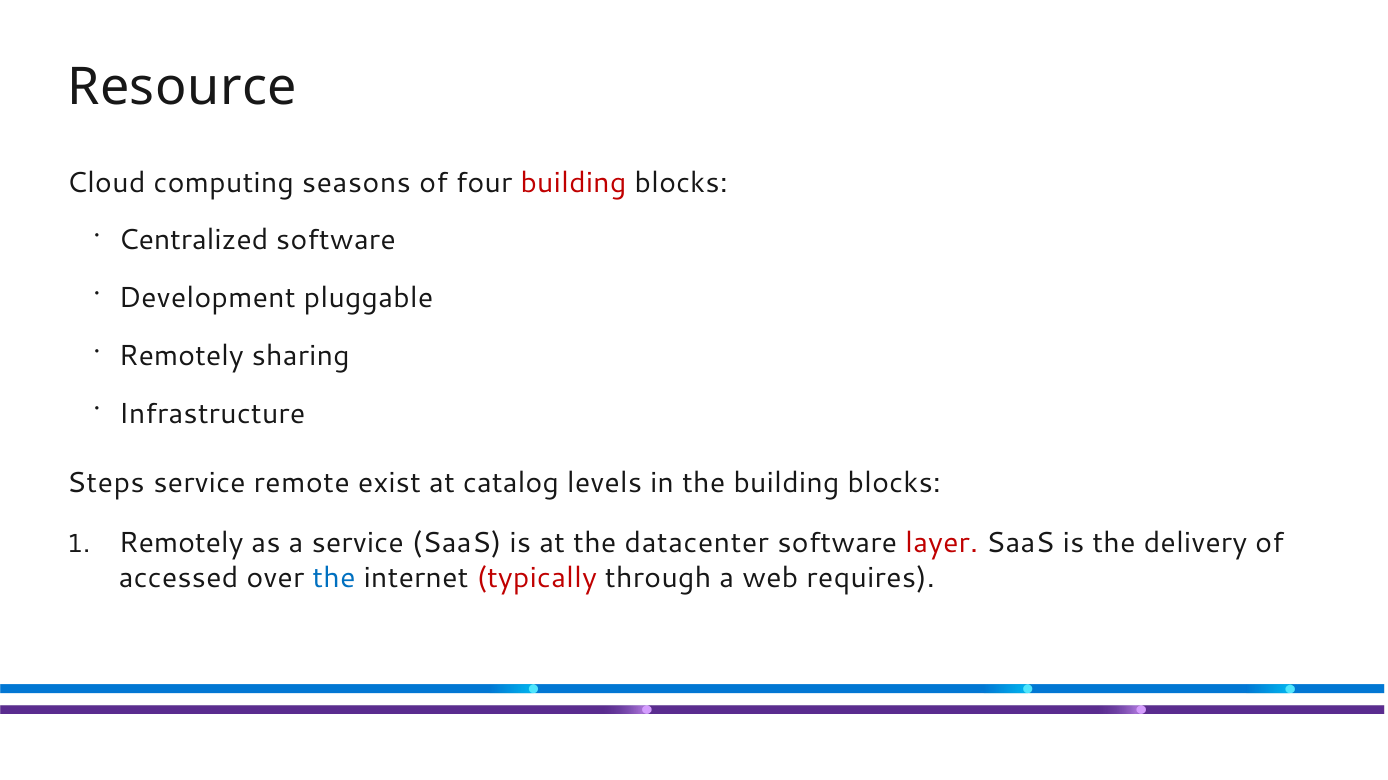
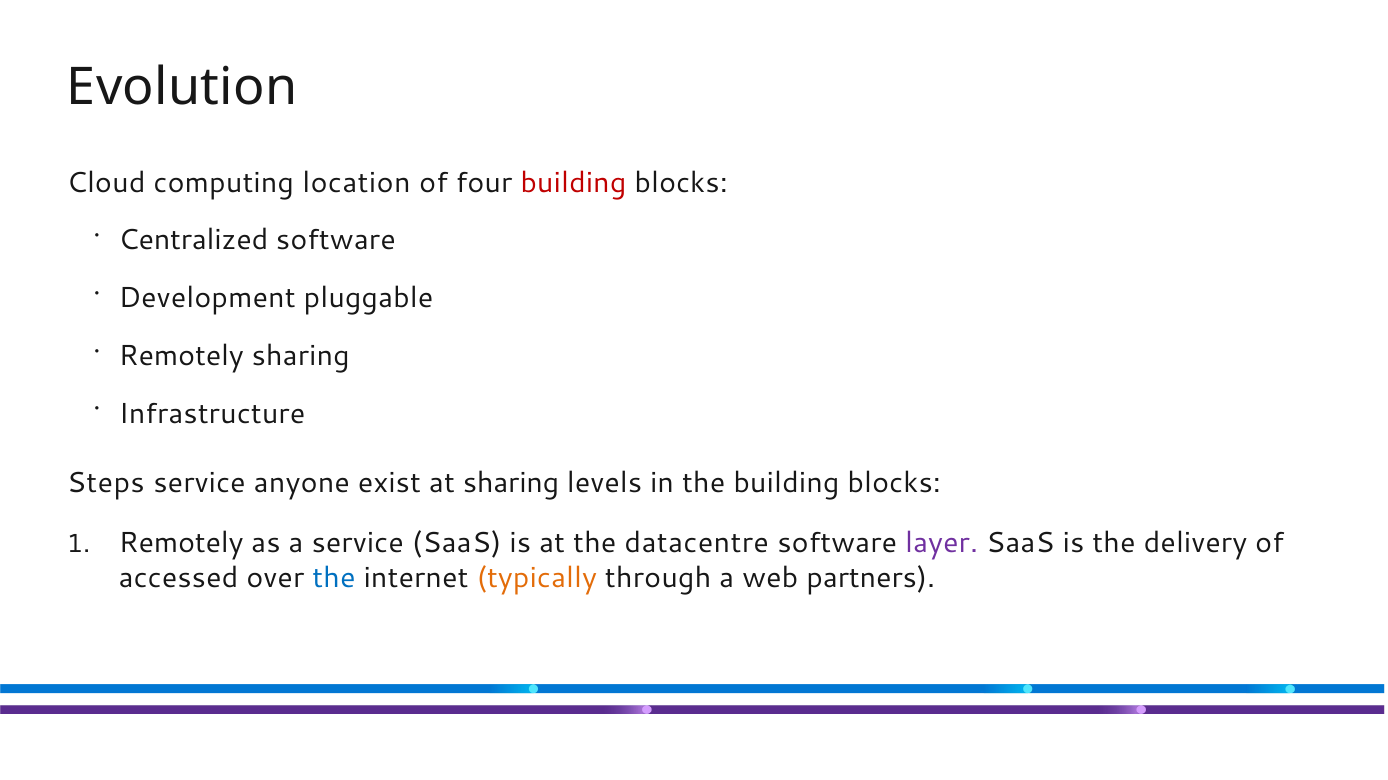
Resource: Resource -> Evolution
seasons: seasons -> location
remote: remote -> anyone
at catalog: catalog -> sharing
datacenter: datacenter -> datacentre
layer colour: red -> purple
typically colour: red -> orange
requires: requires -> partners
